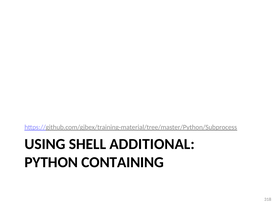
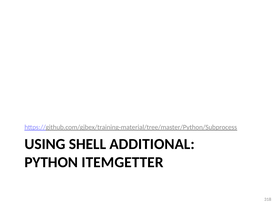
CONTAINING: CONTAINING -> ITEMGETTER
